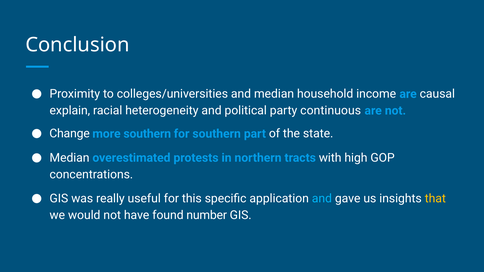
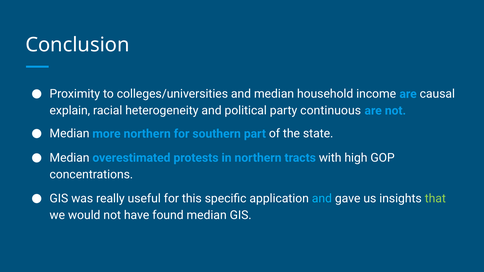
Change at (70, 134): Change -> Median
more southern: southern -> northern
that colour: yellow -> light green
found number: number -> median
